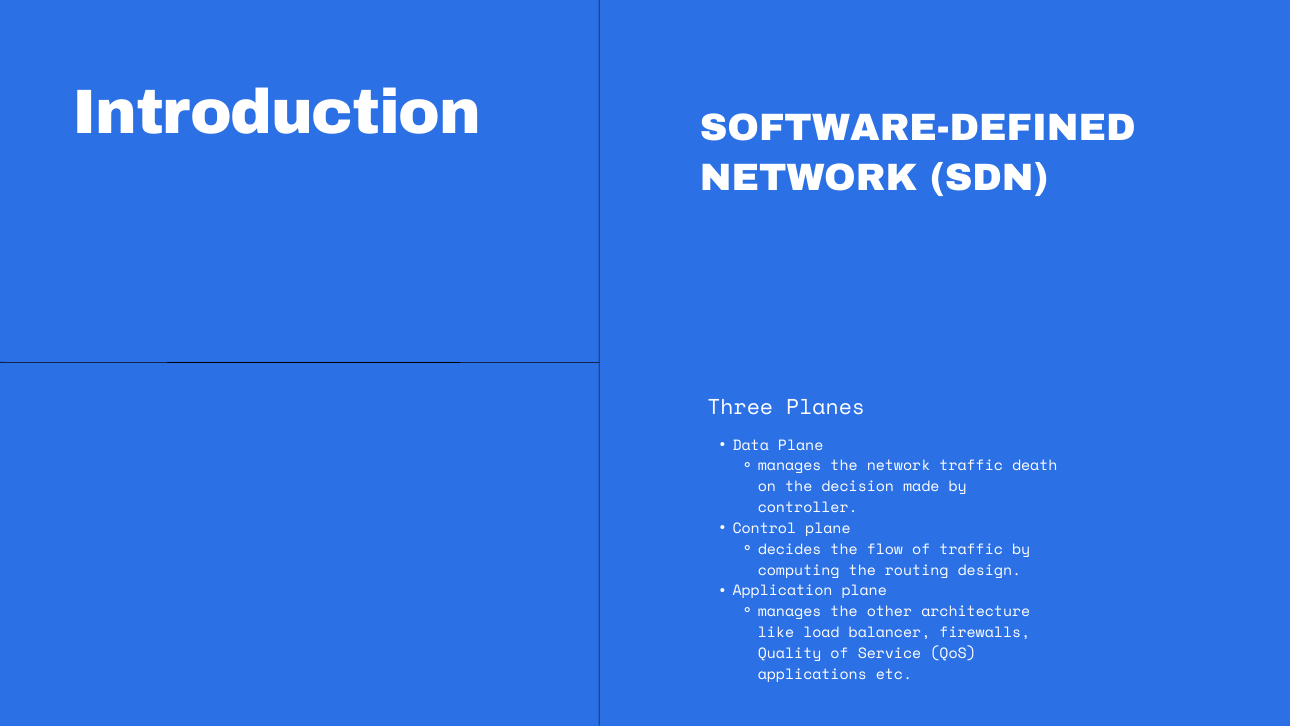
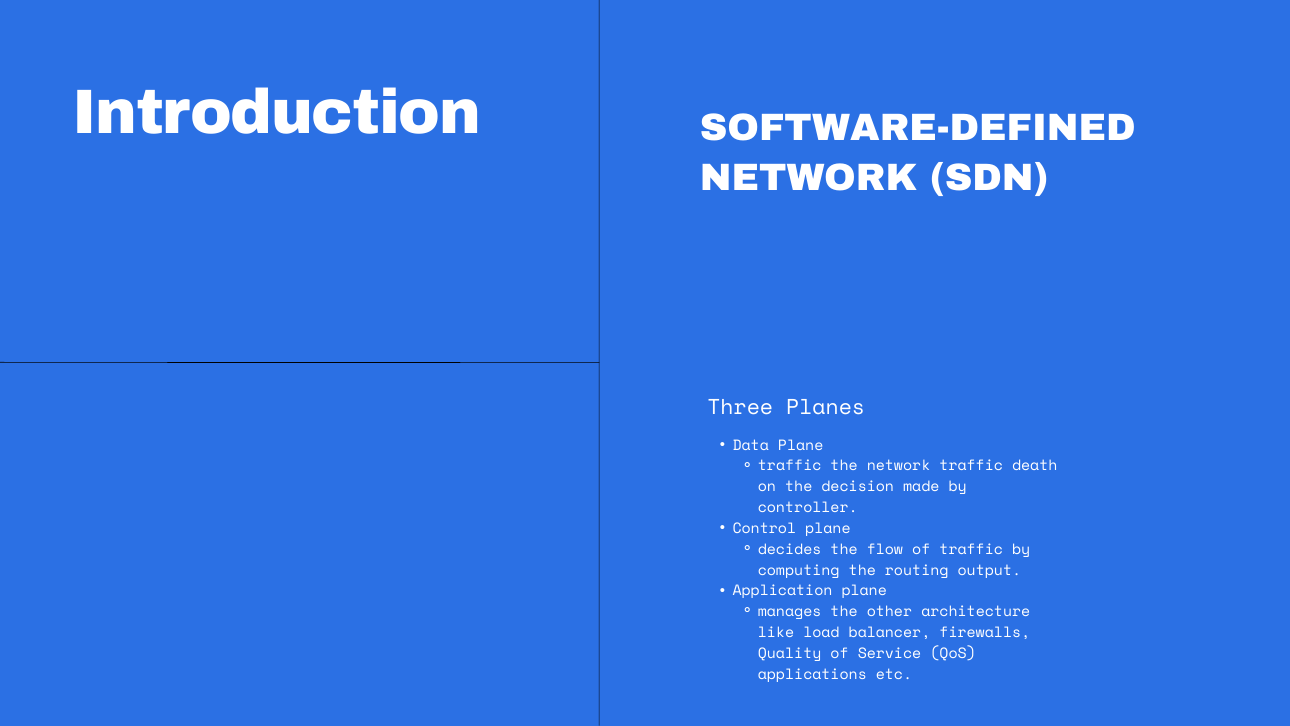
manages at (790, 466): manages -> traffic
design: design -> output
